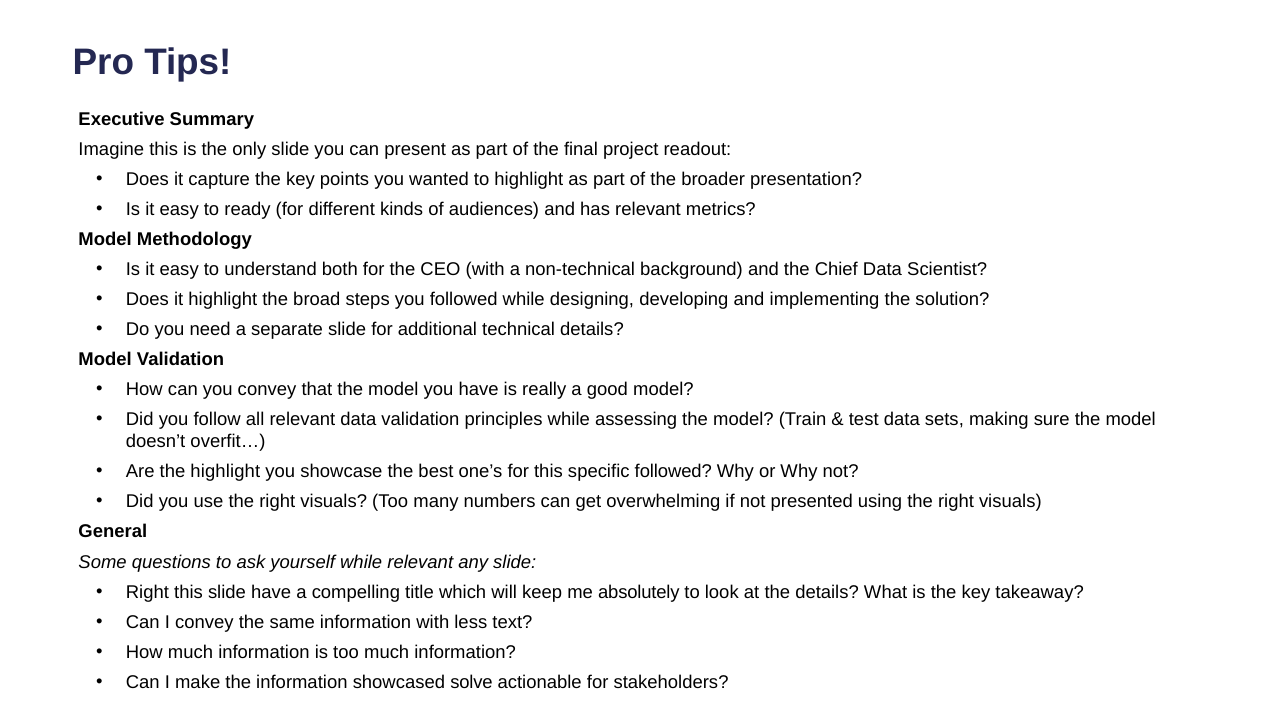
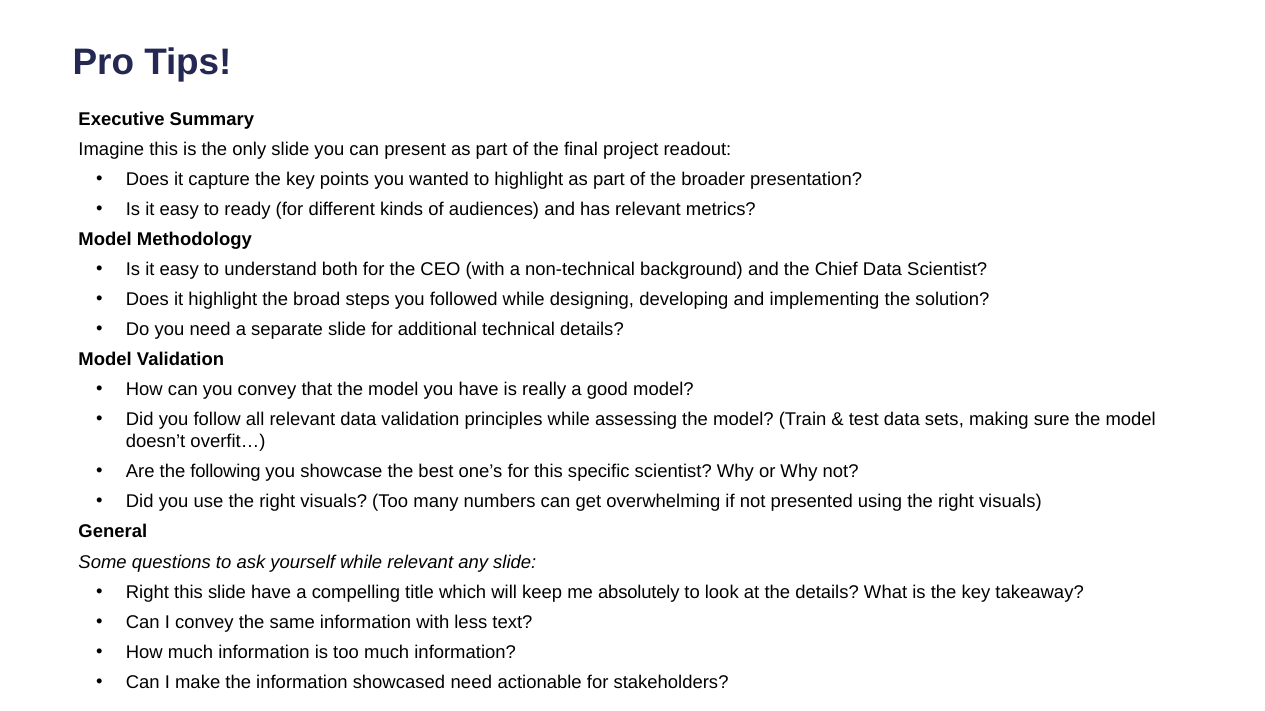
the highlight: highlight -> following
specific followed: followed -> scientist
showcased solve: solve -> need
